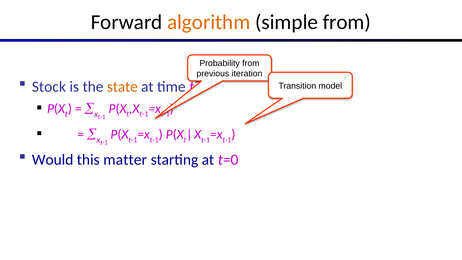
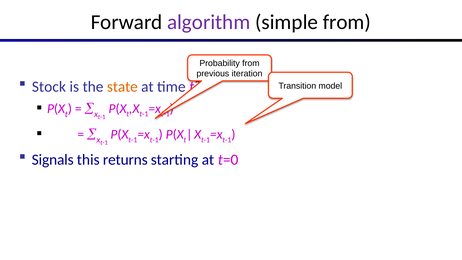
algorithm colour: orange -> purple
Would: Would -> Signals
matter: matter -> returns
